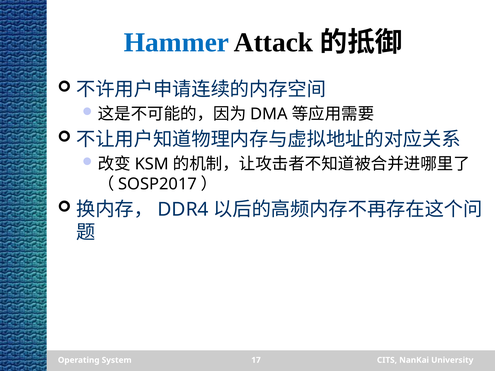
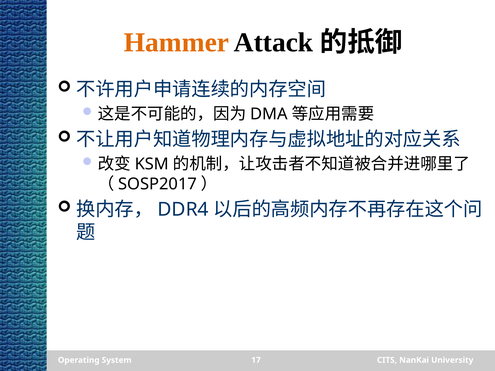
Hammer colour: blue -> orange
